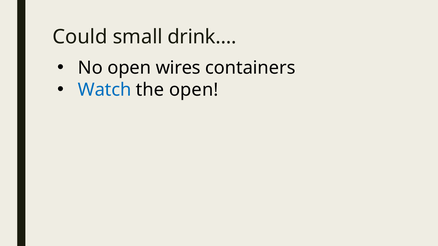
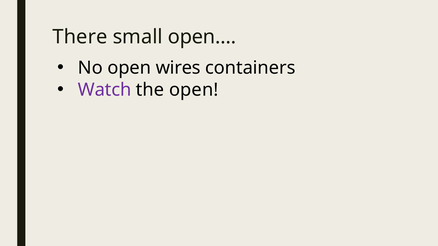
Could: Could -> There
drink…: drink… -> open…
Watch colour: blue -> purple
